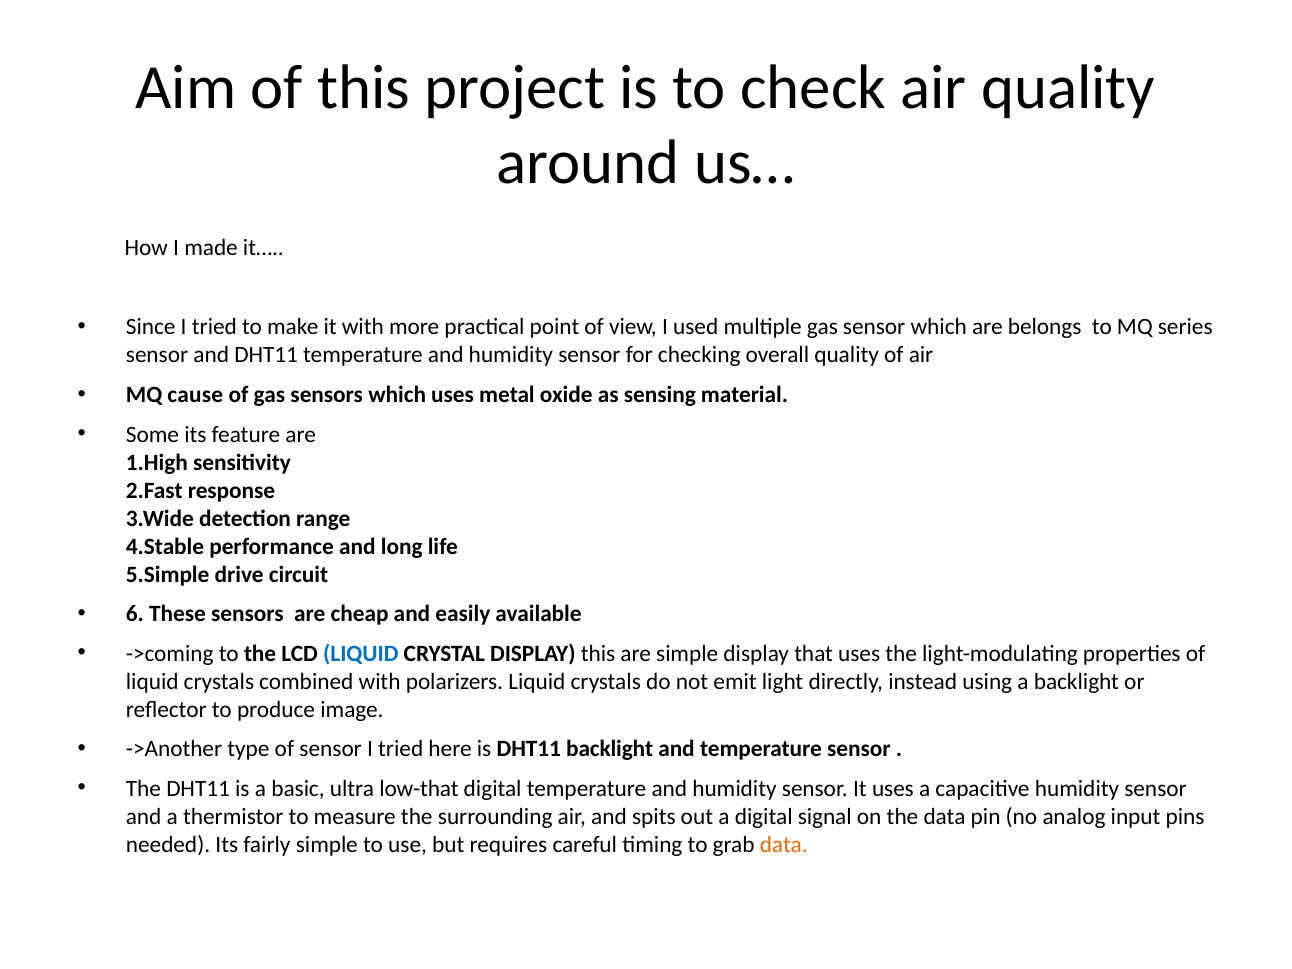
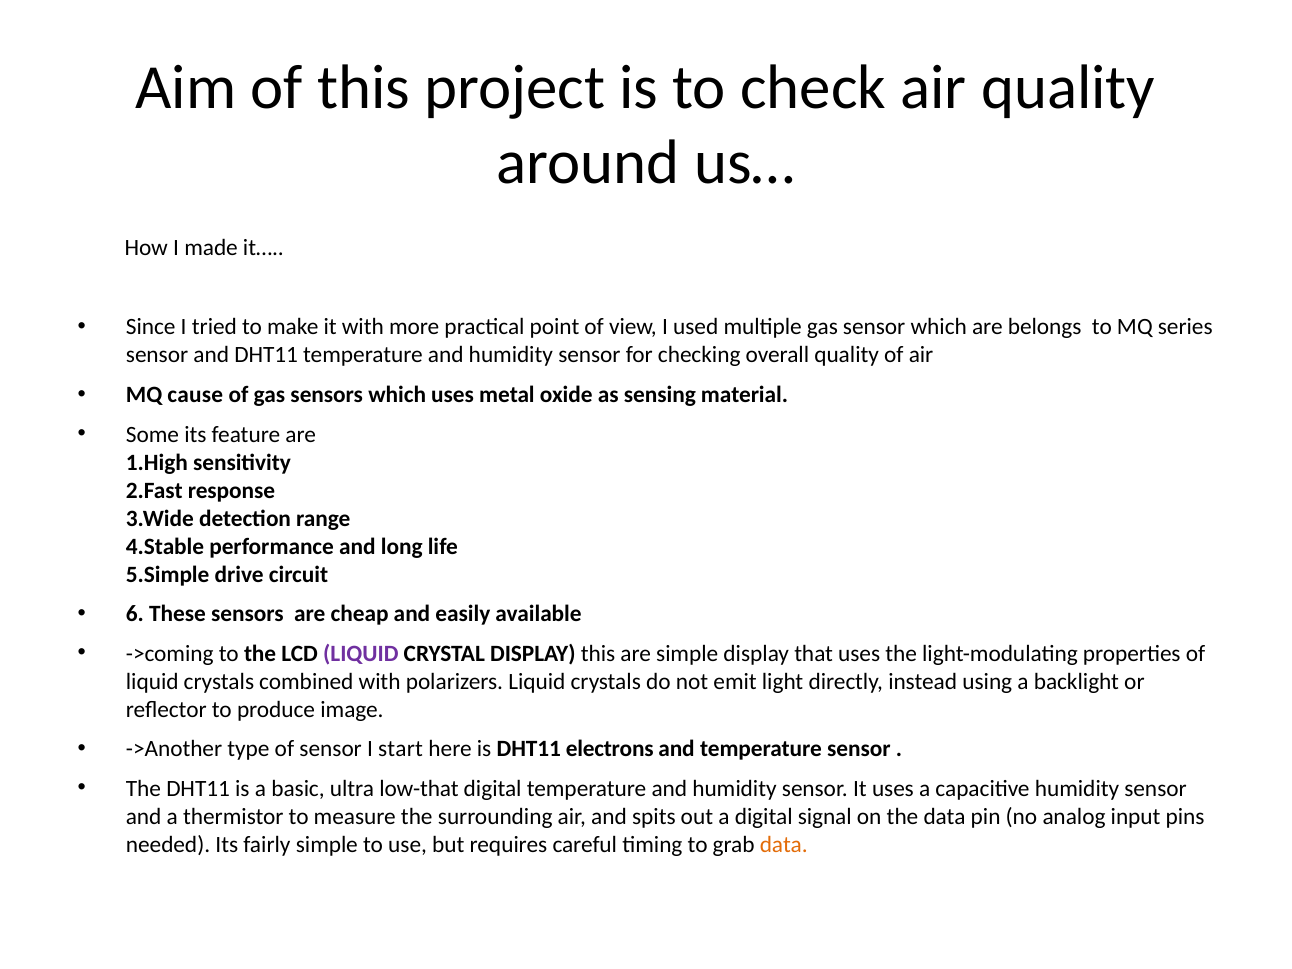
LIQUID at (361, 654) colour: blue -> purple
sensor I tried: tried -> start
DHT11 backlight: backlight -> electrons
